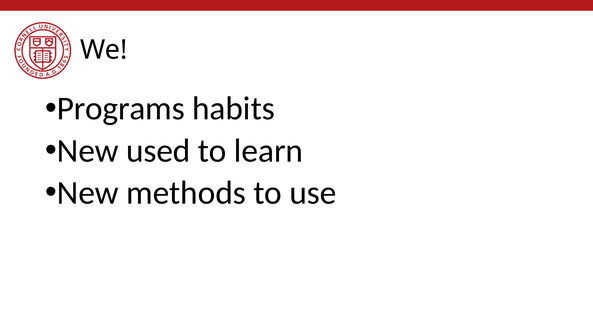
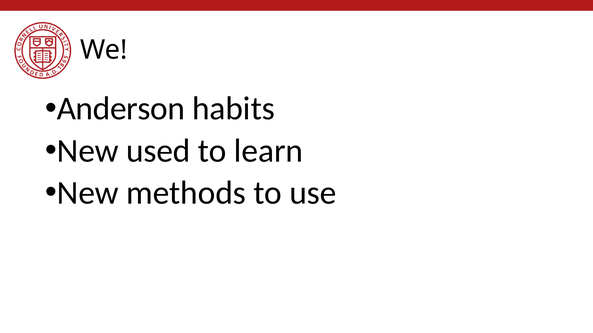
Programs: Programs -> Anderson
